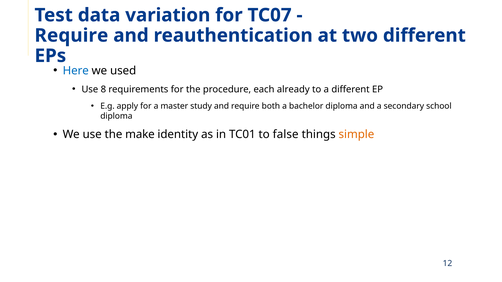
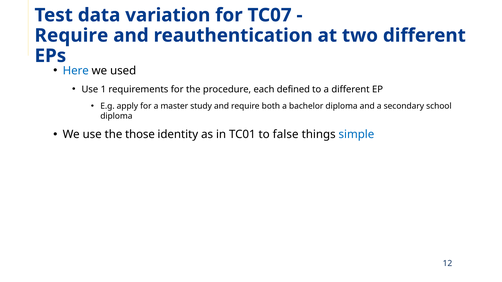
8: 8 -> 1
already: already -> defined
make: make -> those
simple colour: orange -> blue
